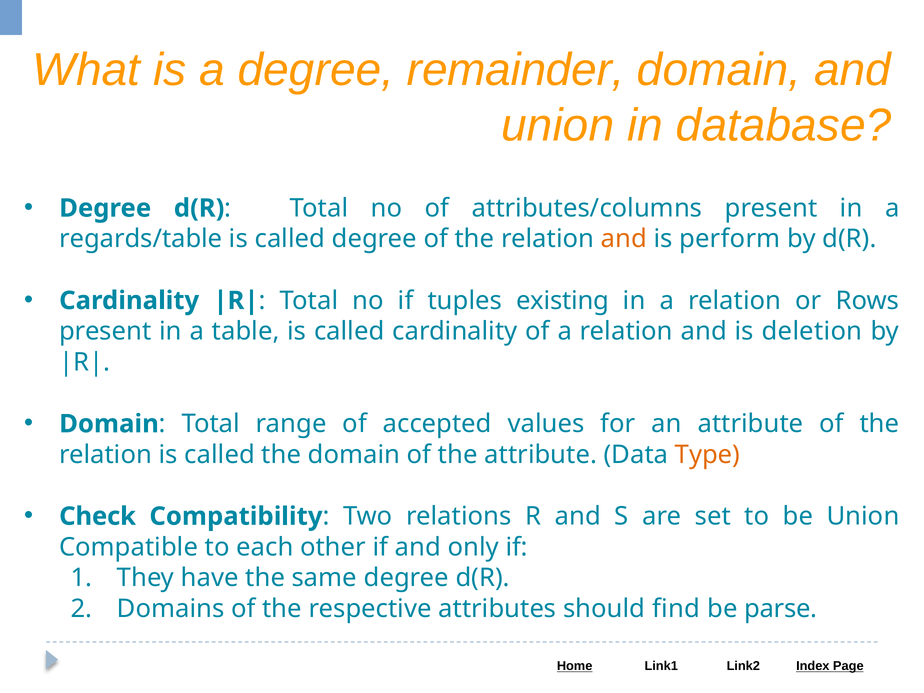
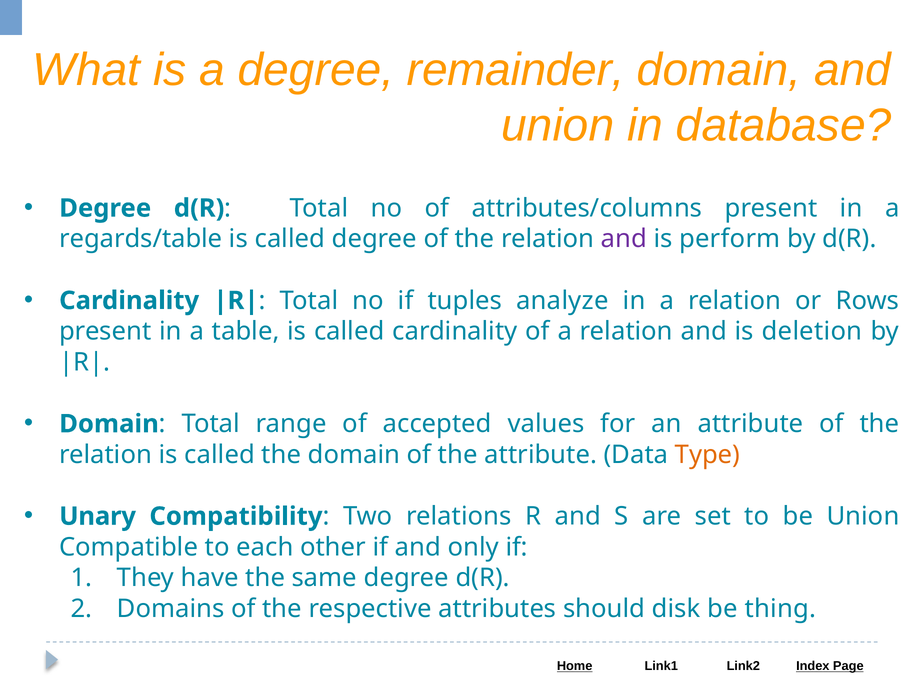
and at (624, 239) colour: orange -> purple
existing: existing -> analyze
Check: Check -> Unary
find: find -> disk
parse: parse -> thing
